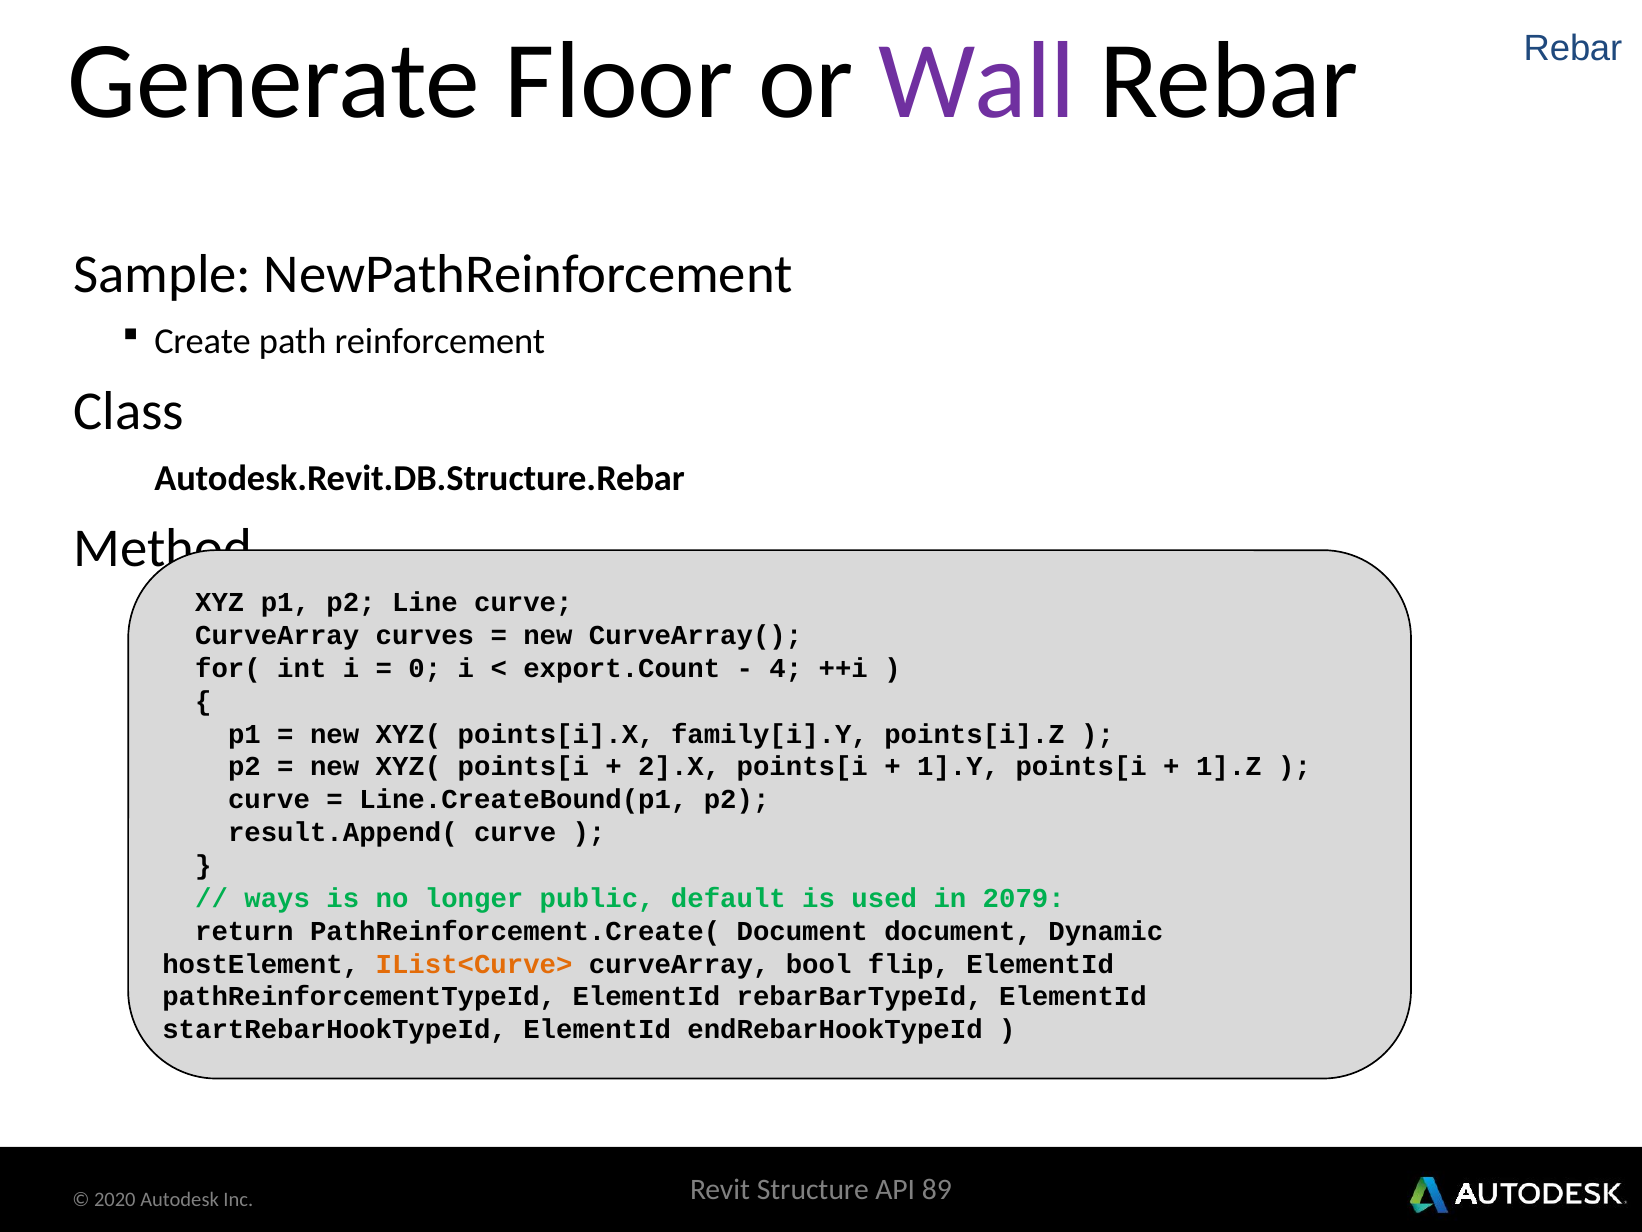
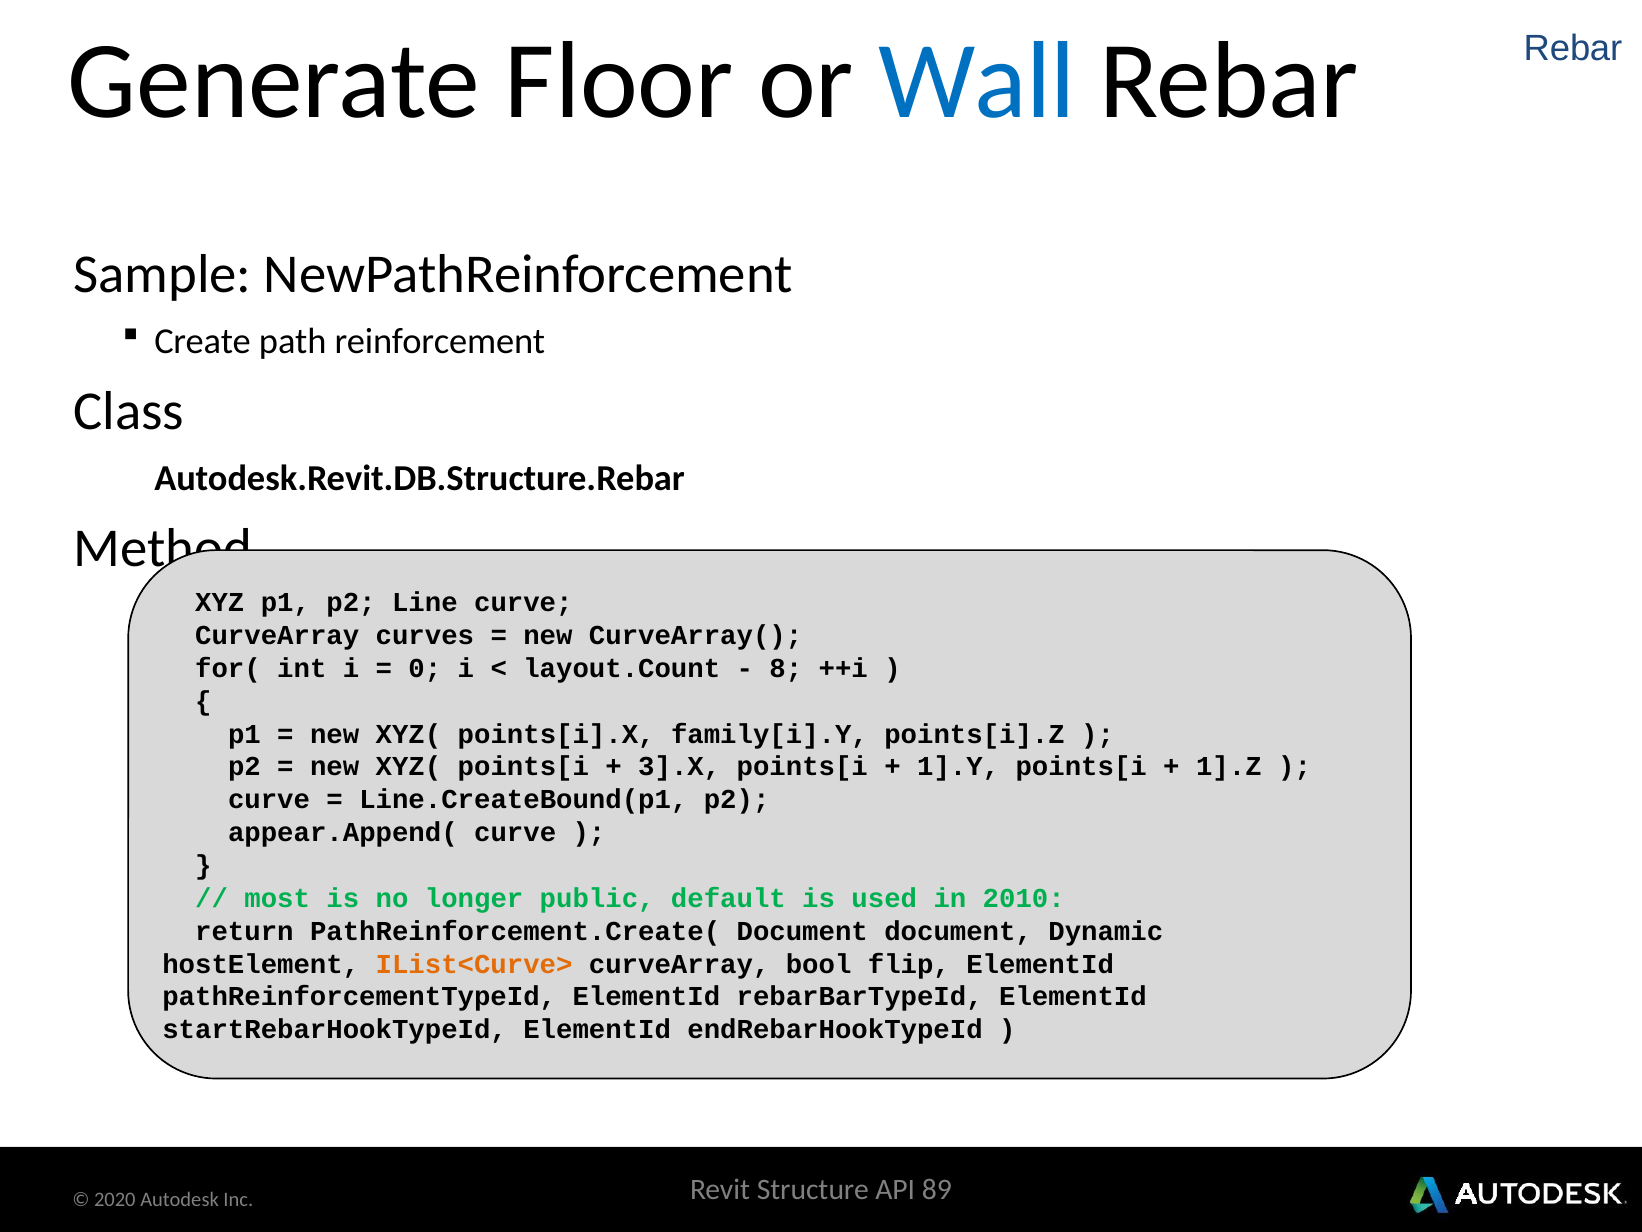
Wall colour: purple -> blue
export.Count: export.Count -> layout.Count
4: 4 -> 8
2].X: 2].X -> 3].X
result.Append(: result.Append( -> appear.Append(
ways: ways -> most
2079: 2079 -> 2010
